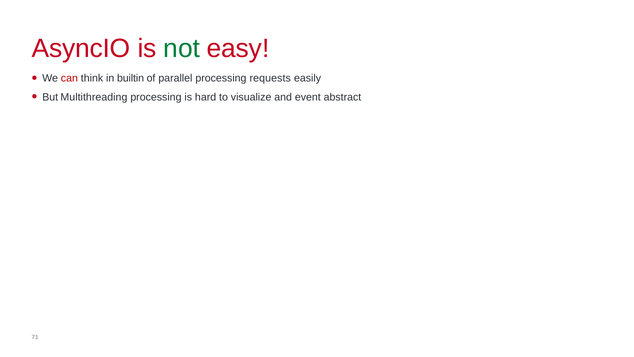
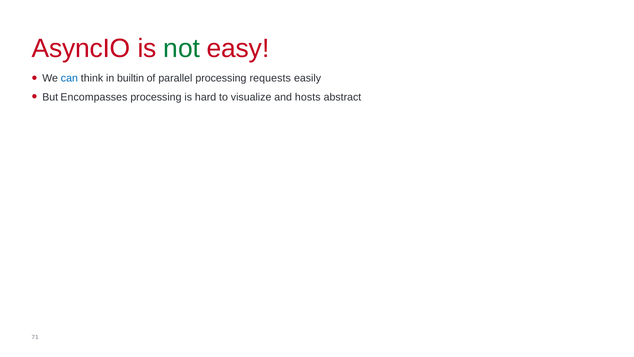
can colour: red -> blue
Multithreading: Multithreading -> Encompasses
event: event -> hosts
